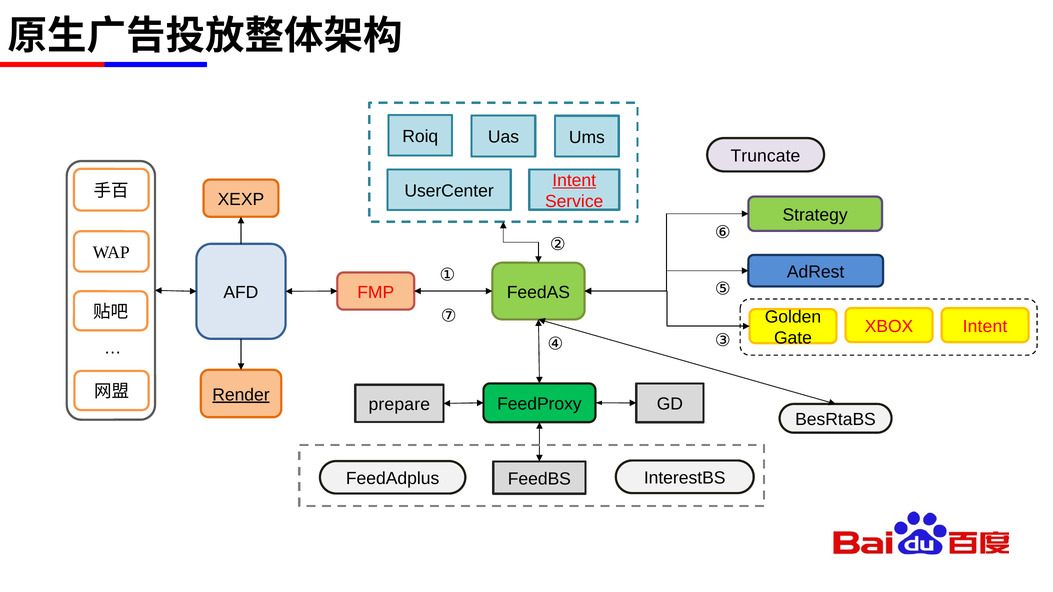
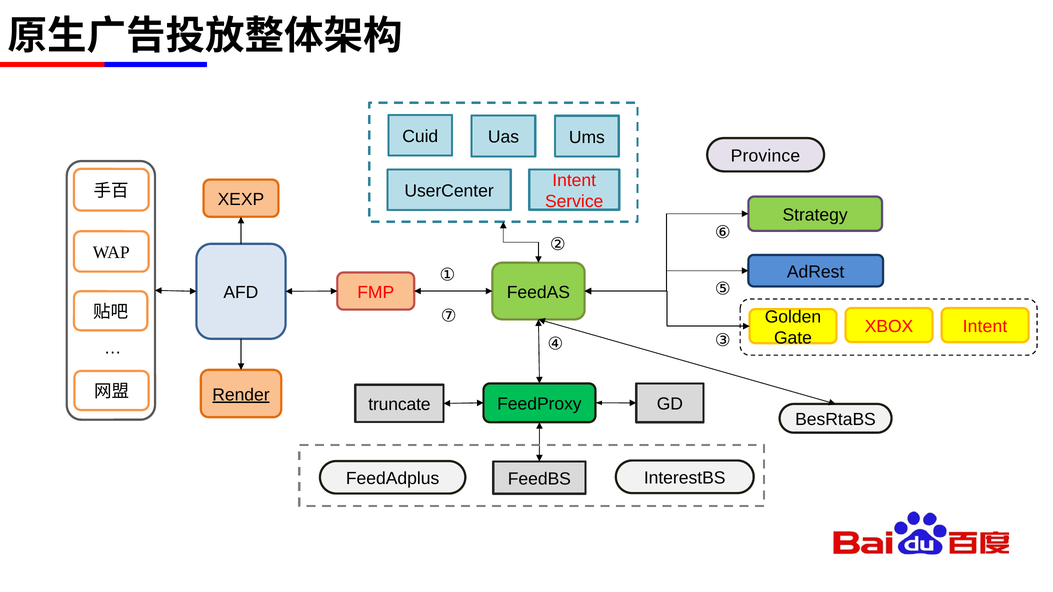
Roiq: Roiq -> Cuid
Truncate: Truncate -> Province
Intent at (574, 180) underline: present -> none
prepare: prepare -> truncate
